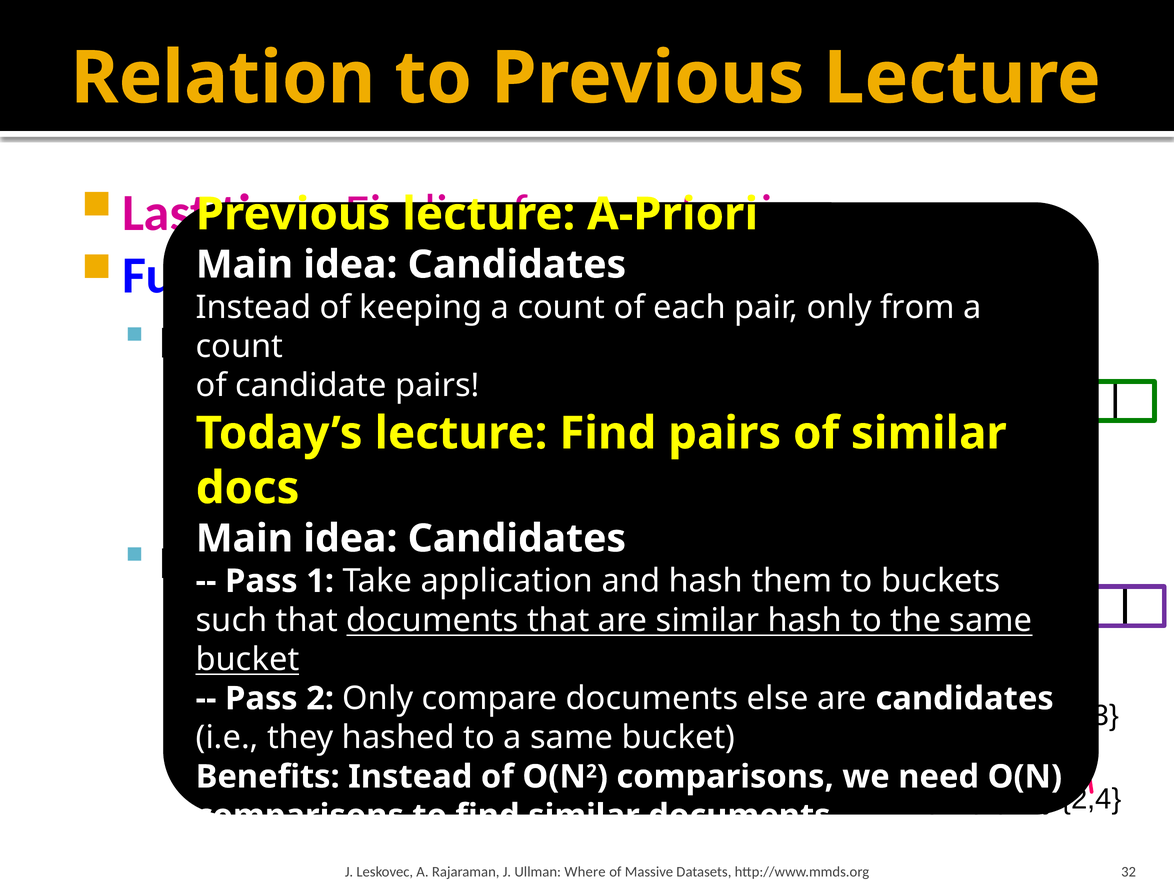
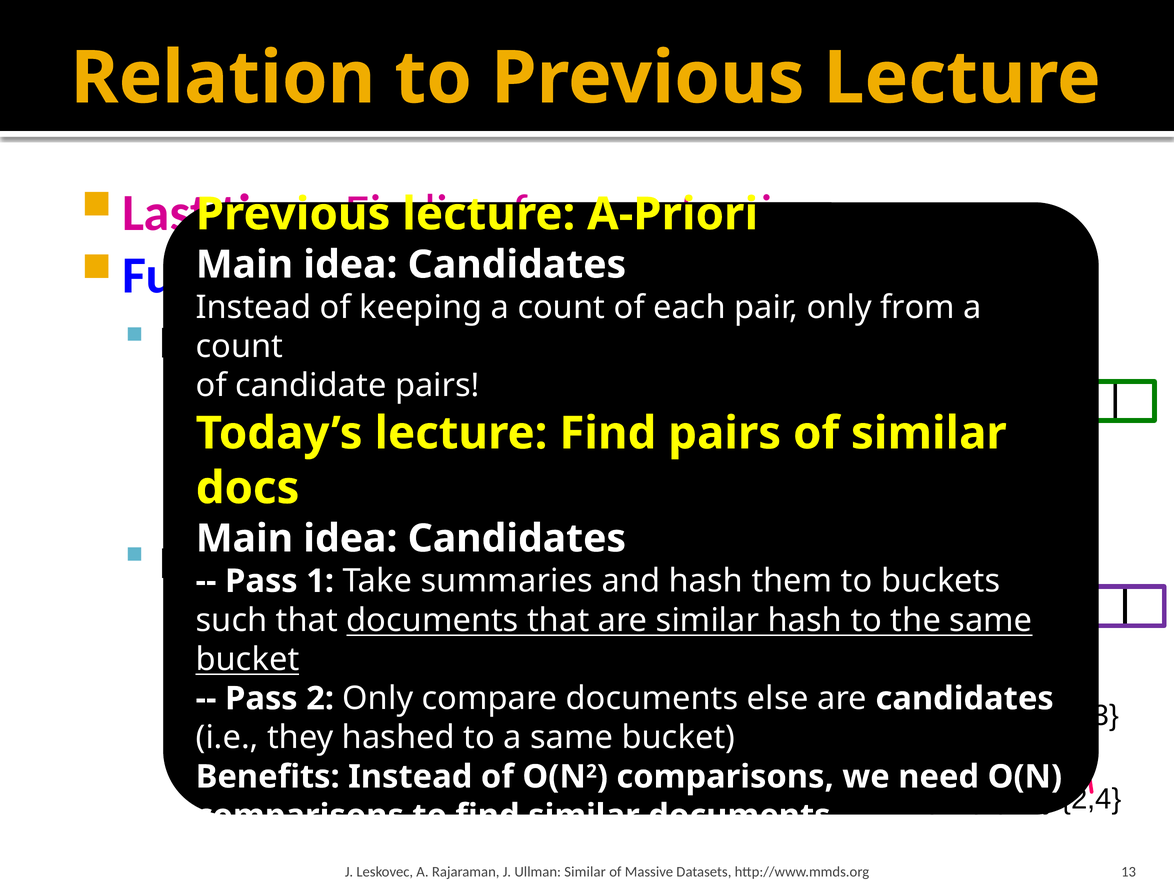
application: application -> summaries
Ullman Where: Where -> Similar
32: 32 -> 13
